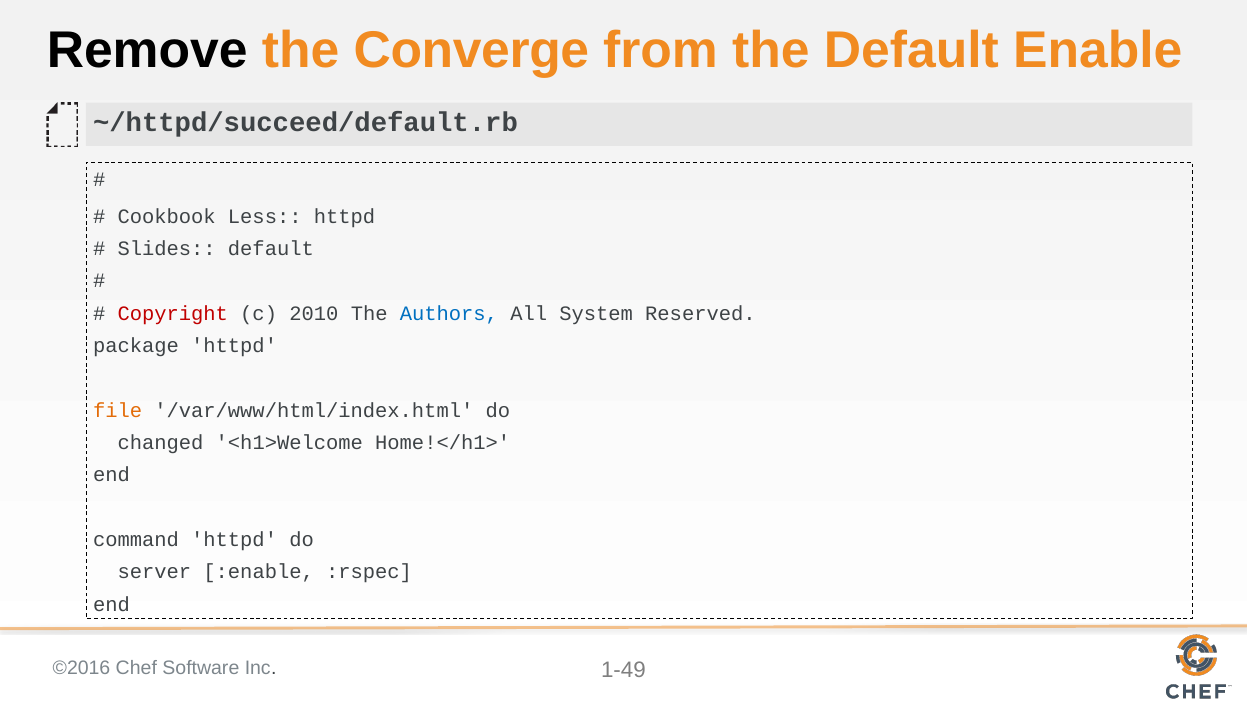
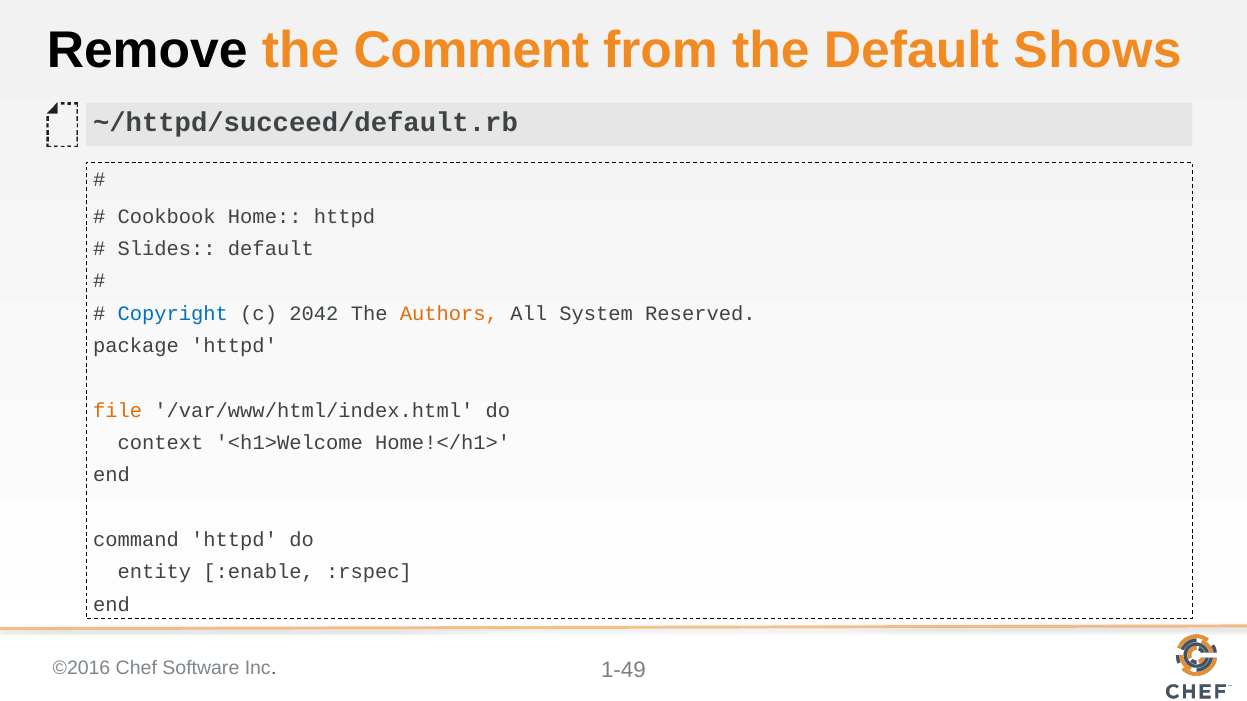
Converge: Converge -> Comment
Enable: Enable -> Shows
Less: Less -> Home
Copyright colour: red -> blue
2010: 2010 -> 2042
Authors colour: blue -> orange
changed: changed -> context
server: server -> entity
